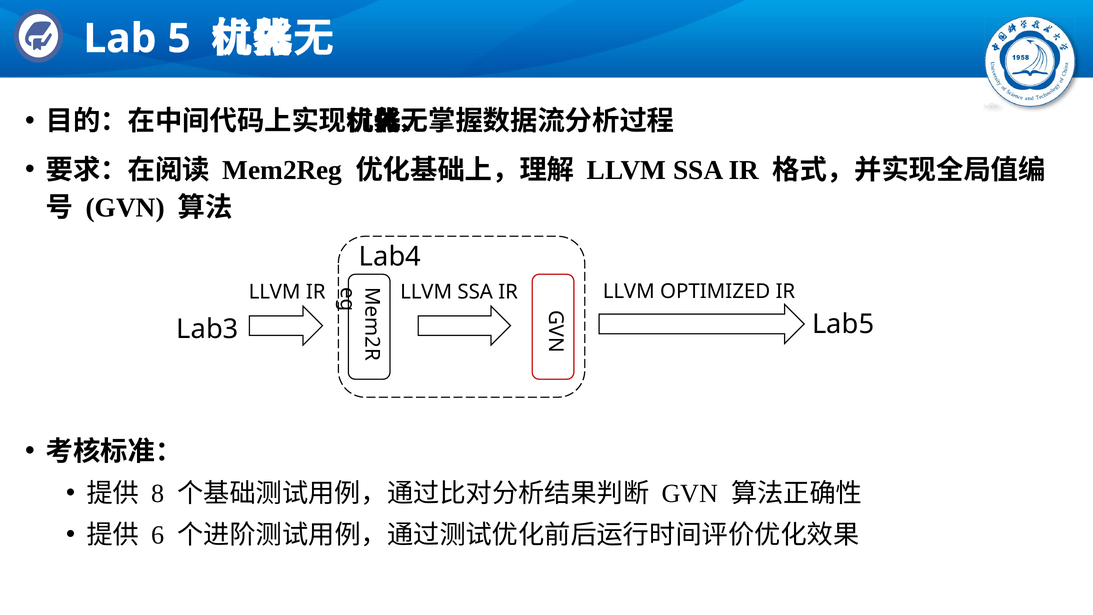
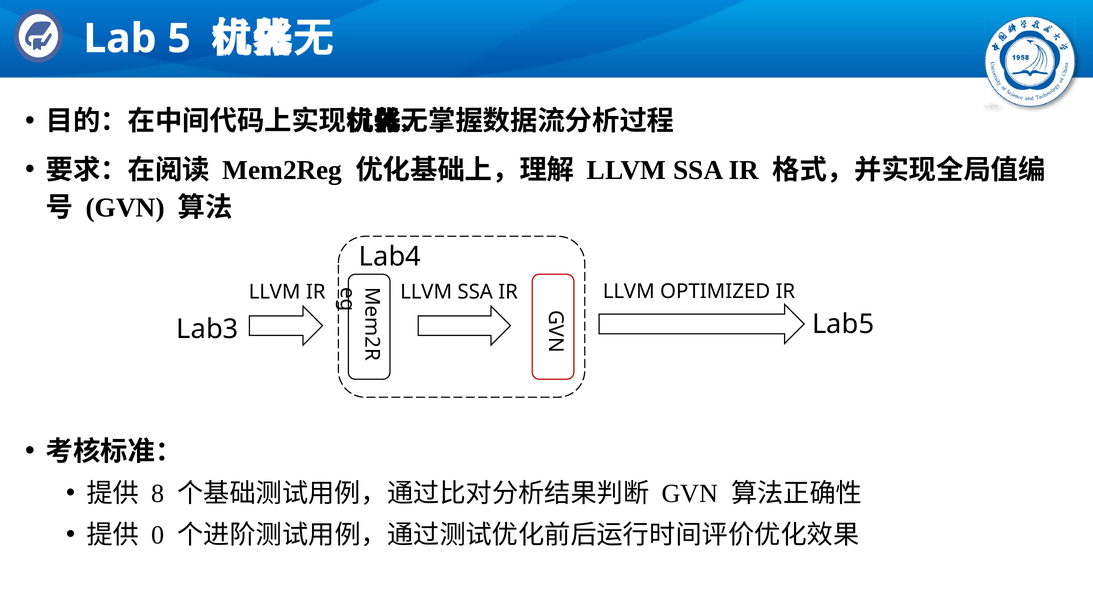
6: 6 -> 0
